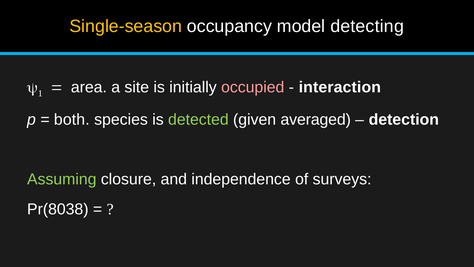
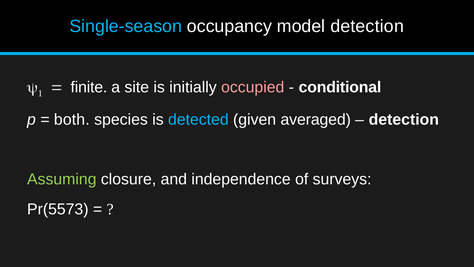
Single-season colour: yellow -> light blue
model detecting: detecting -> detection
area: area -> finite
interaction: interaction -> conditional
detected colour: light green -> light blue
Pr(8038: Pr(8038 -> Pr(5573
